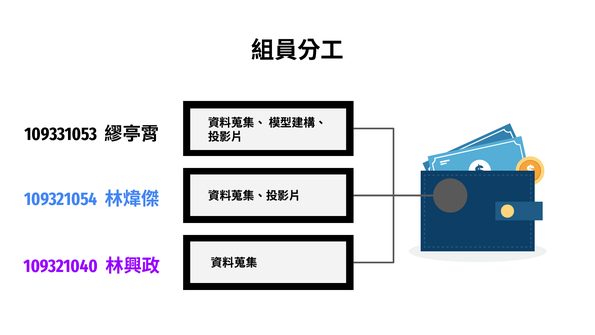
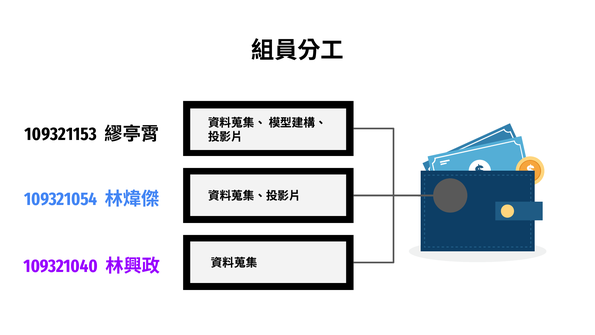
109331053: 109331053 -> 109321153
